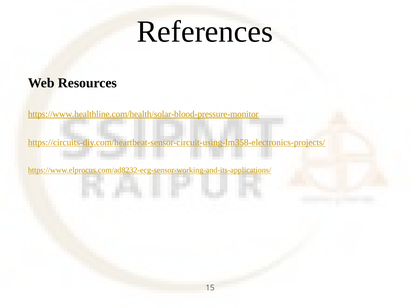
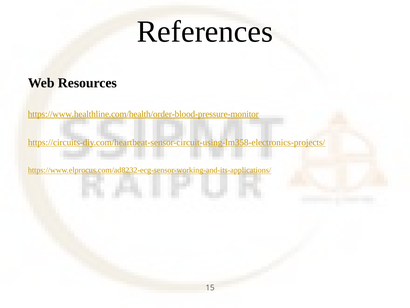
https://www.healthline.com/health/solar-blood-pressure-monitor: https://www.healthline.com/health/solar-blood-pressure-monitor -> https://www.healthline.com/health/order-blood-pressure-monitor
